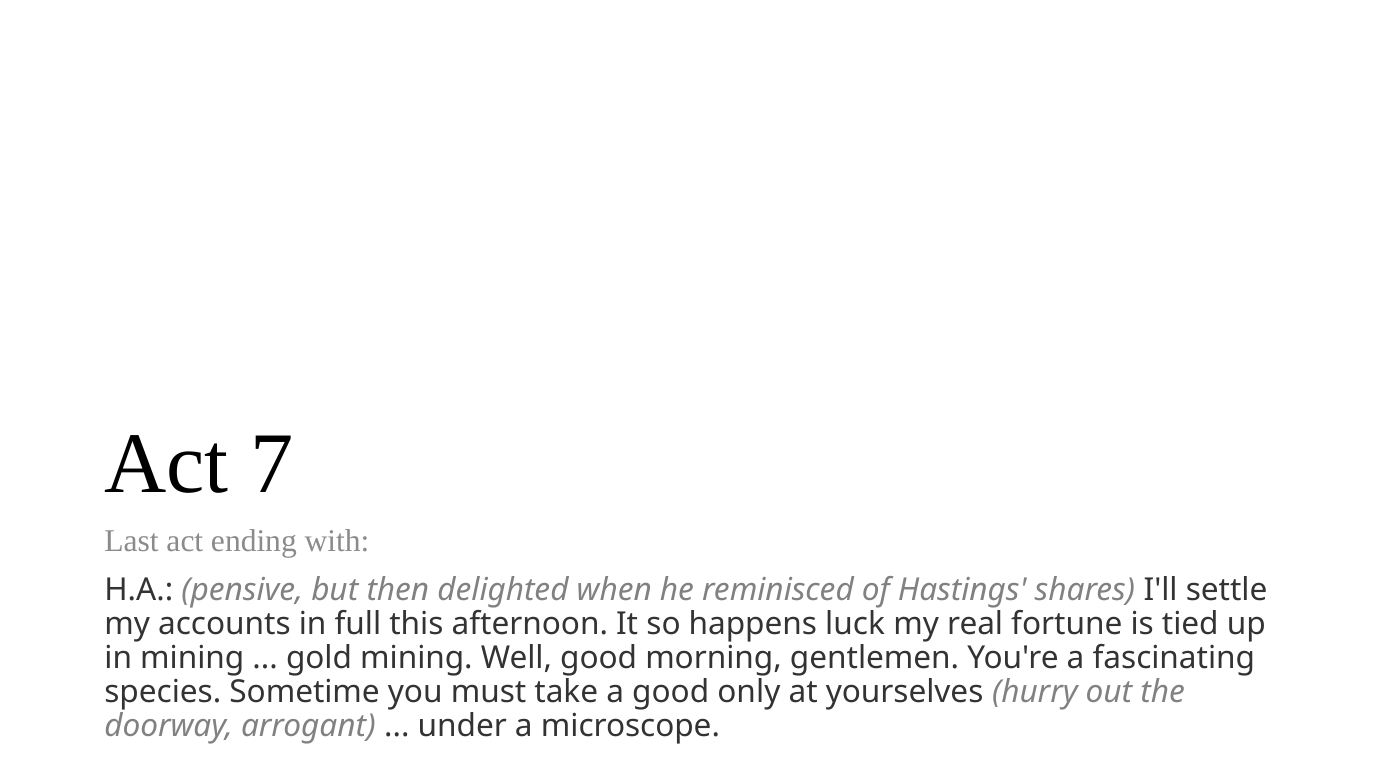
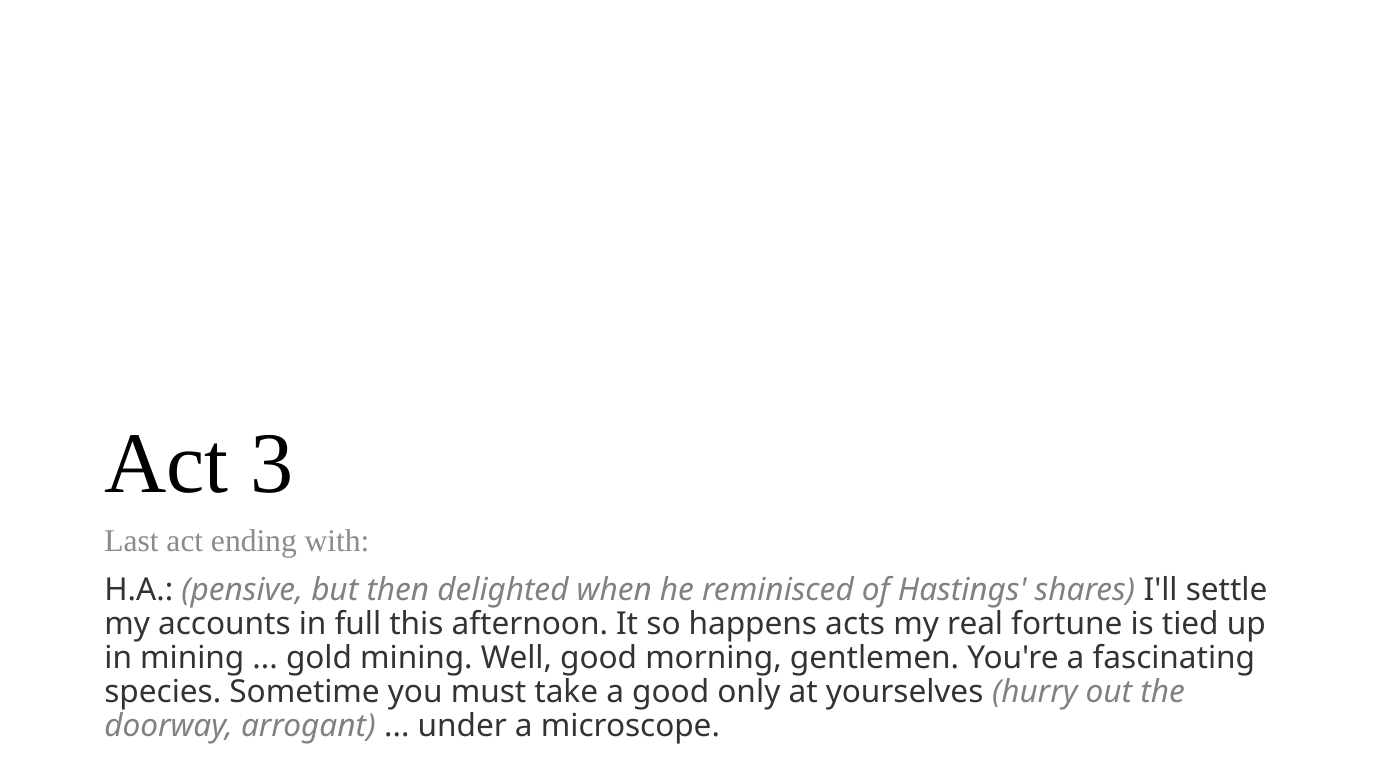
7: 7 -> 3
luck: luck -> acts
